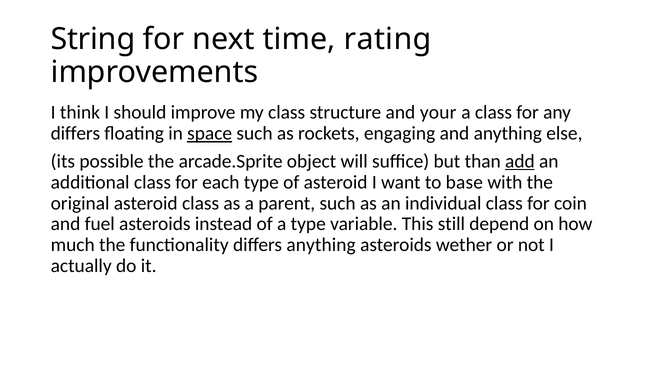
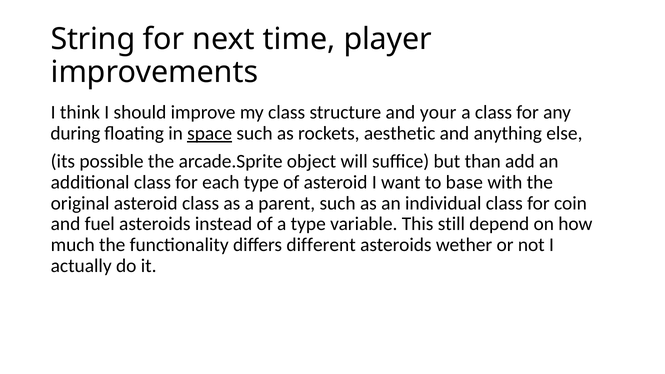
rating: rating -> player
differs at (75, 133): differs -> during
engaging: engaging -> aesthetic
add underline: present -> none
differs anything: anything -> different
